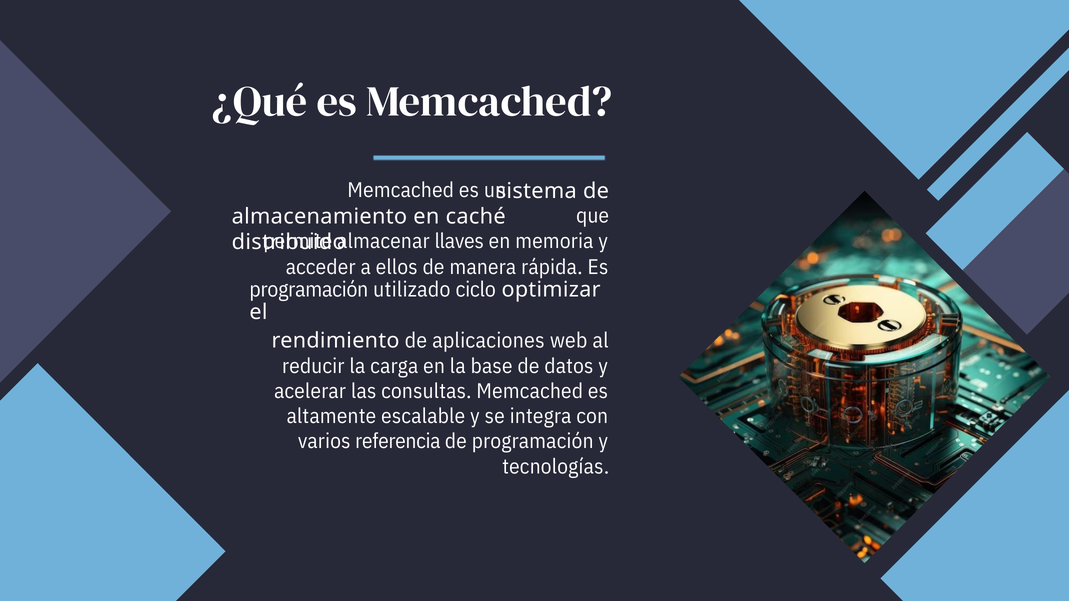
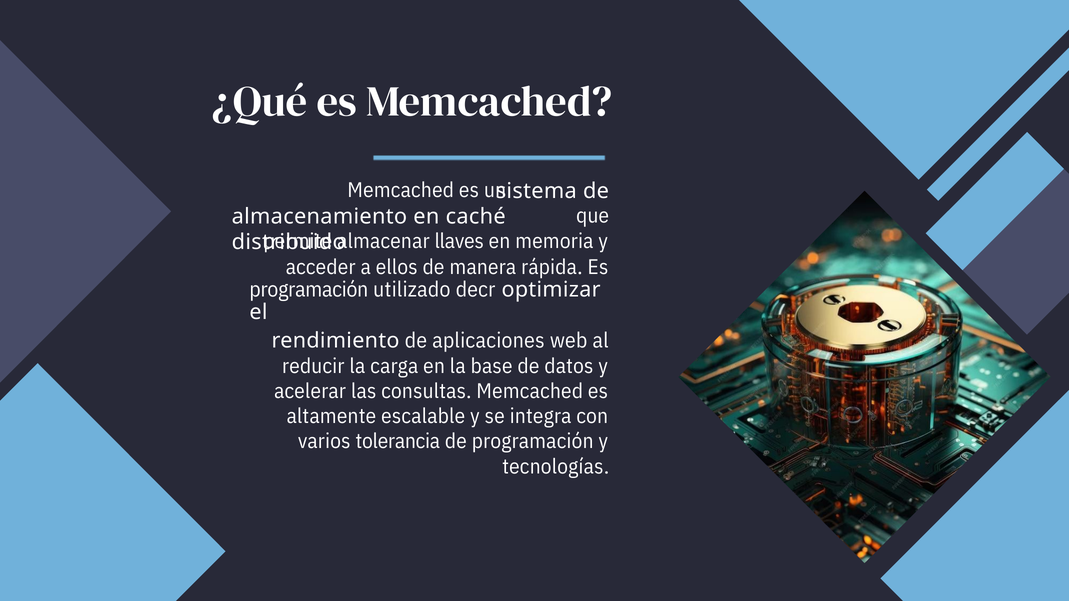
ciclo: ciclo -> decr
referencia: referencia -> tolerancia
